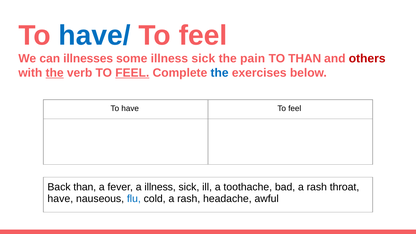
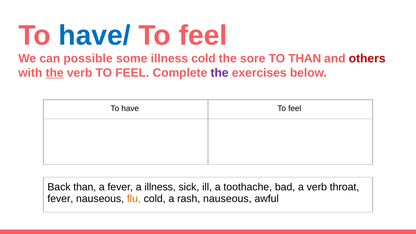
illnesses: illnesses -> possible
some illness sick: sick -> cold
pain: pain -> sore
FEEL at (132, 73) underline: present -> none
the at (220, 73) colour: blue -> purple
bad a rash: rash -> verb
have at (60, 199): have -> fever
flu colour: blue -> orange
rash headache: headache -> nauseous
